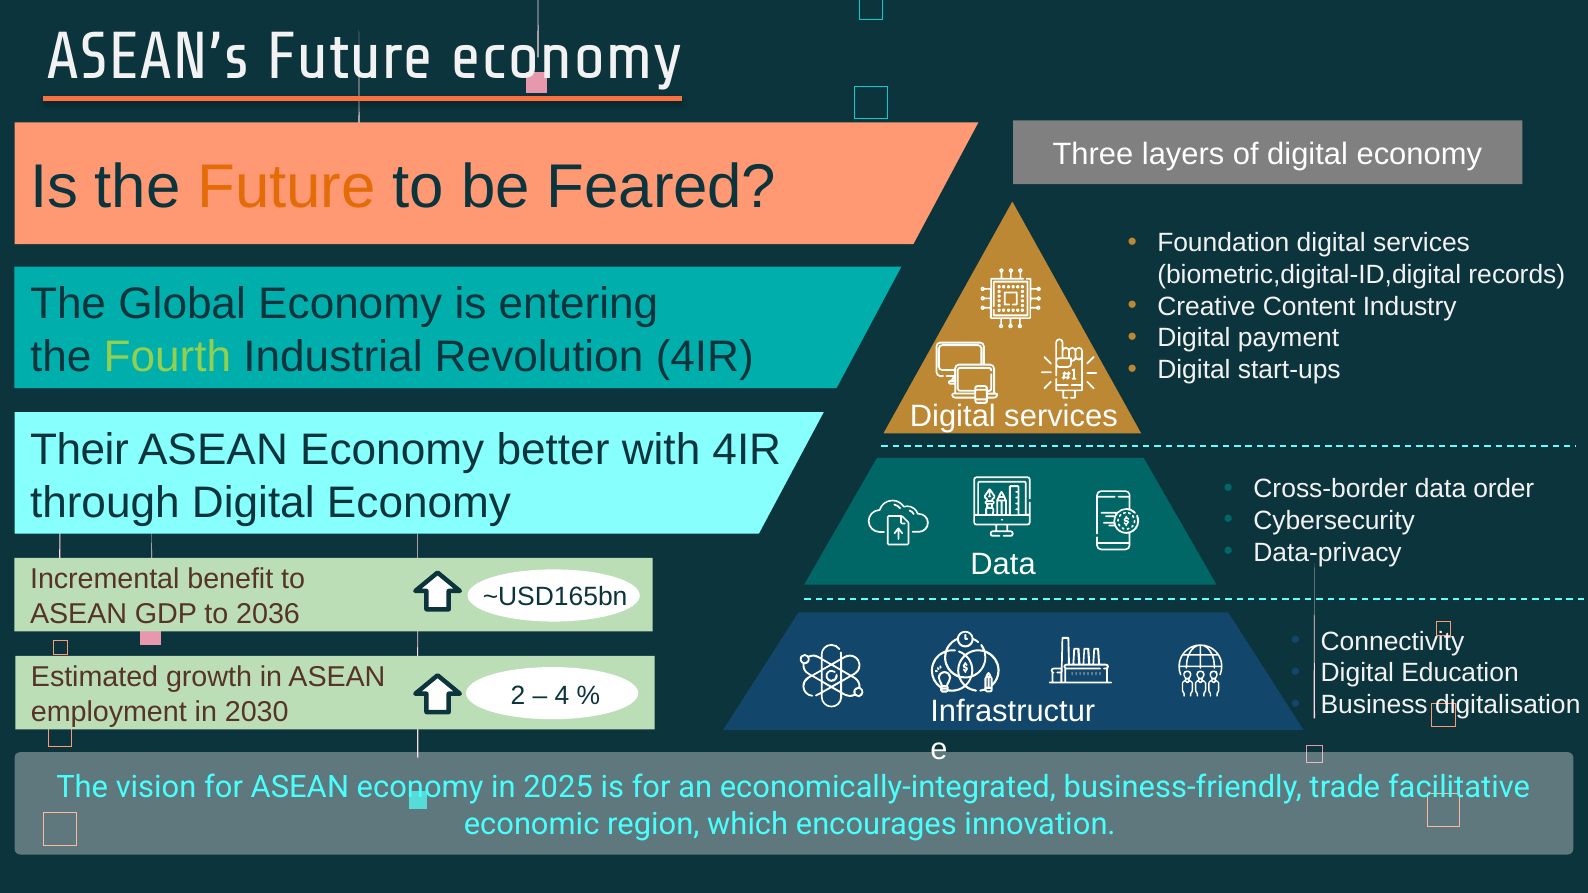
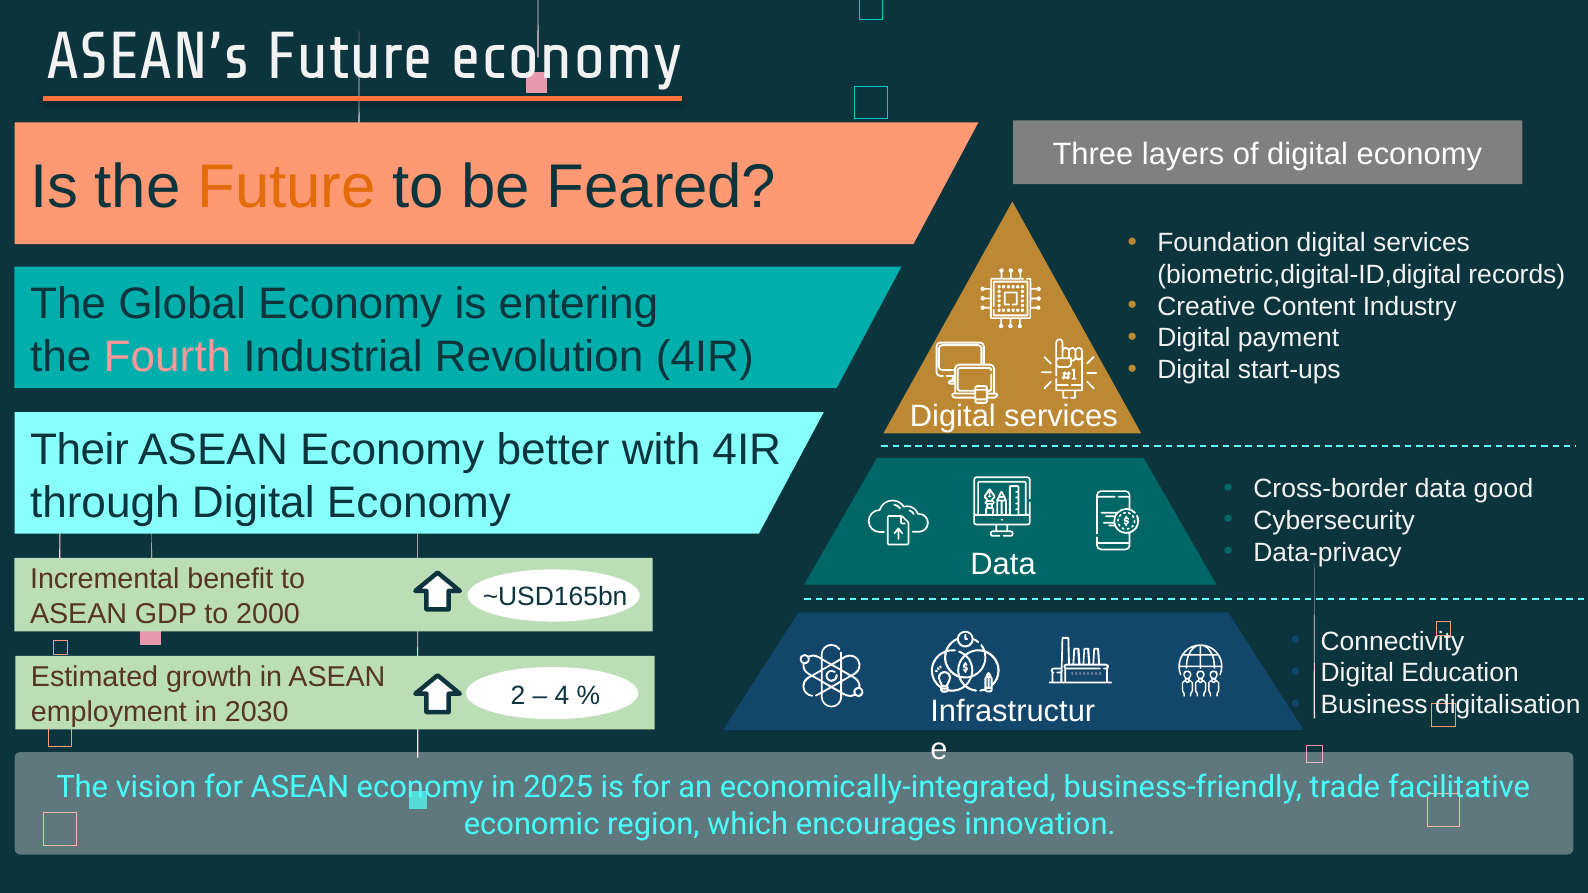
Fourth colour: light green -> pink
order: order -> good
2036: 2036 -> 2000
